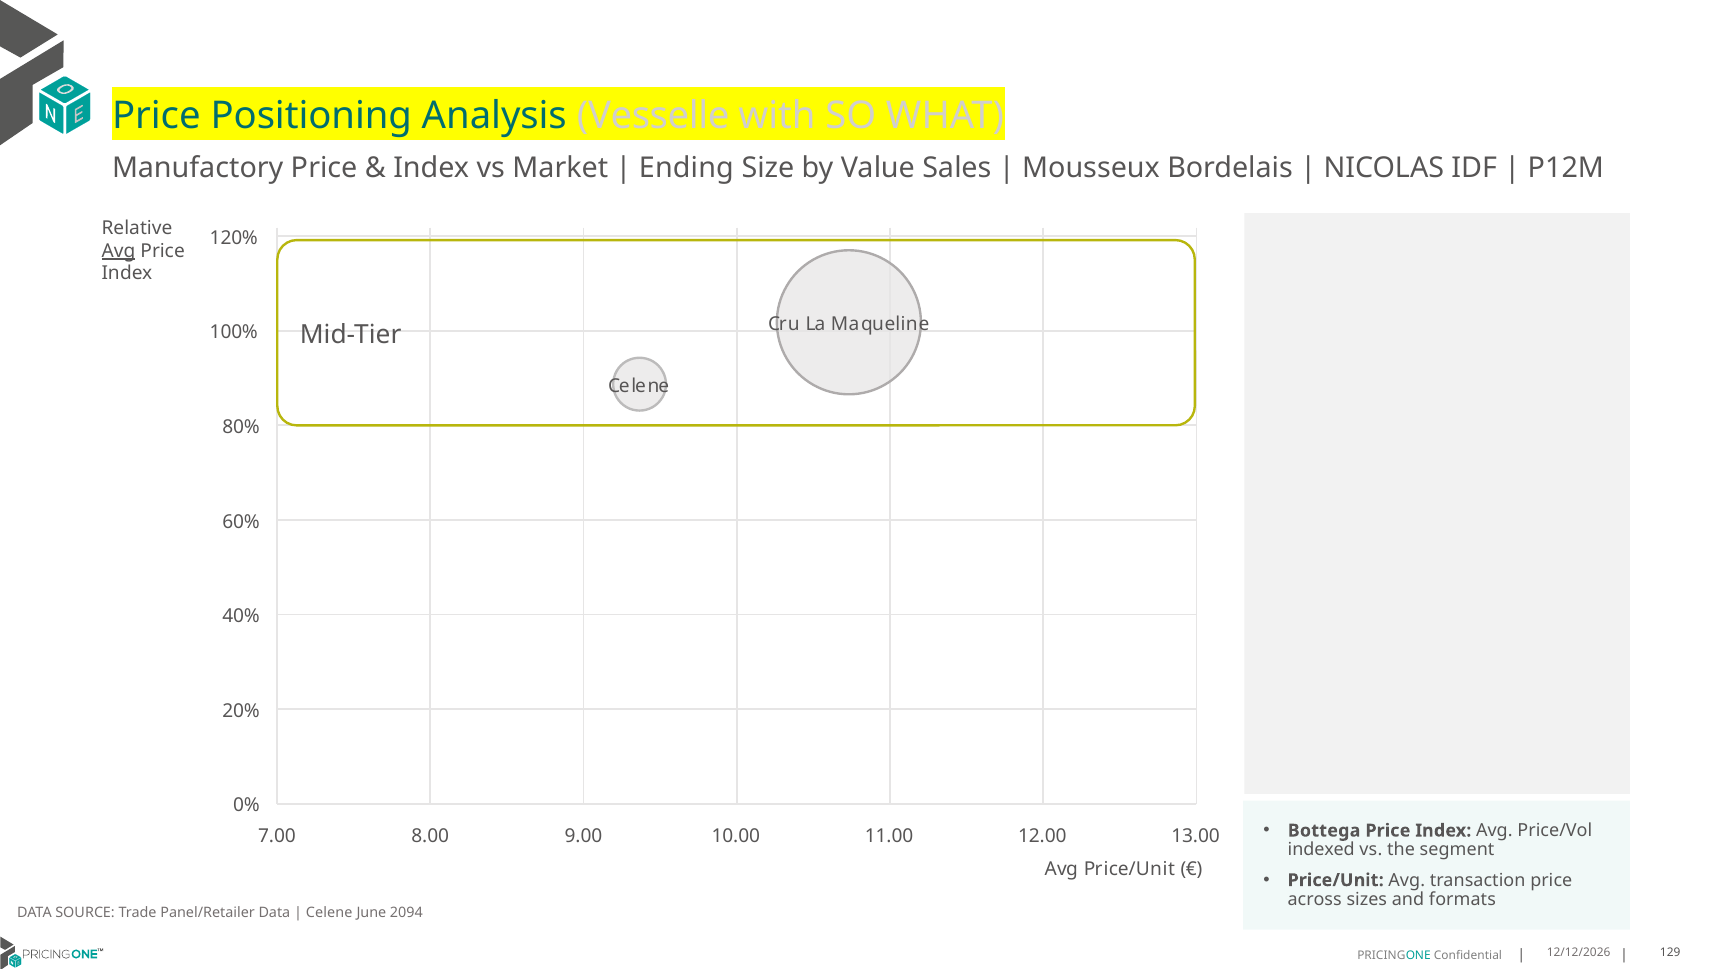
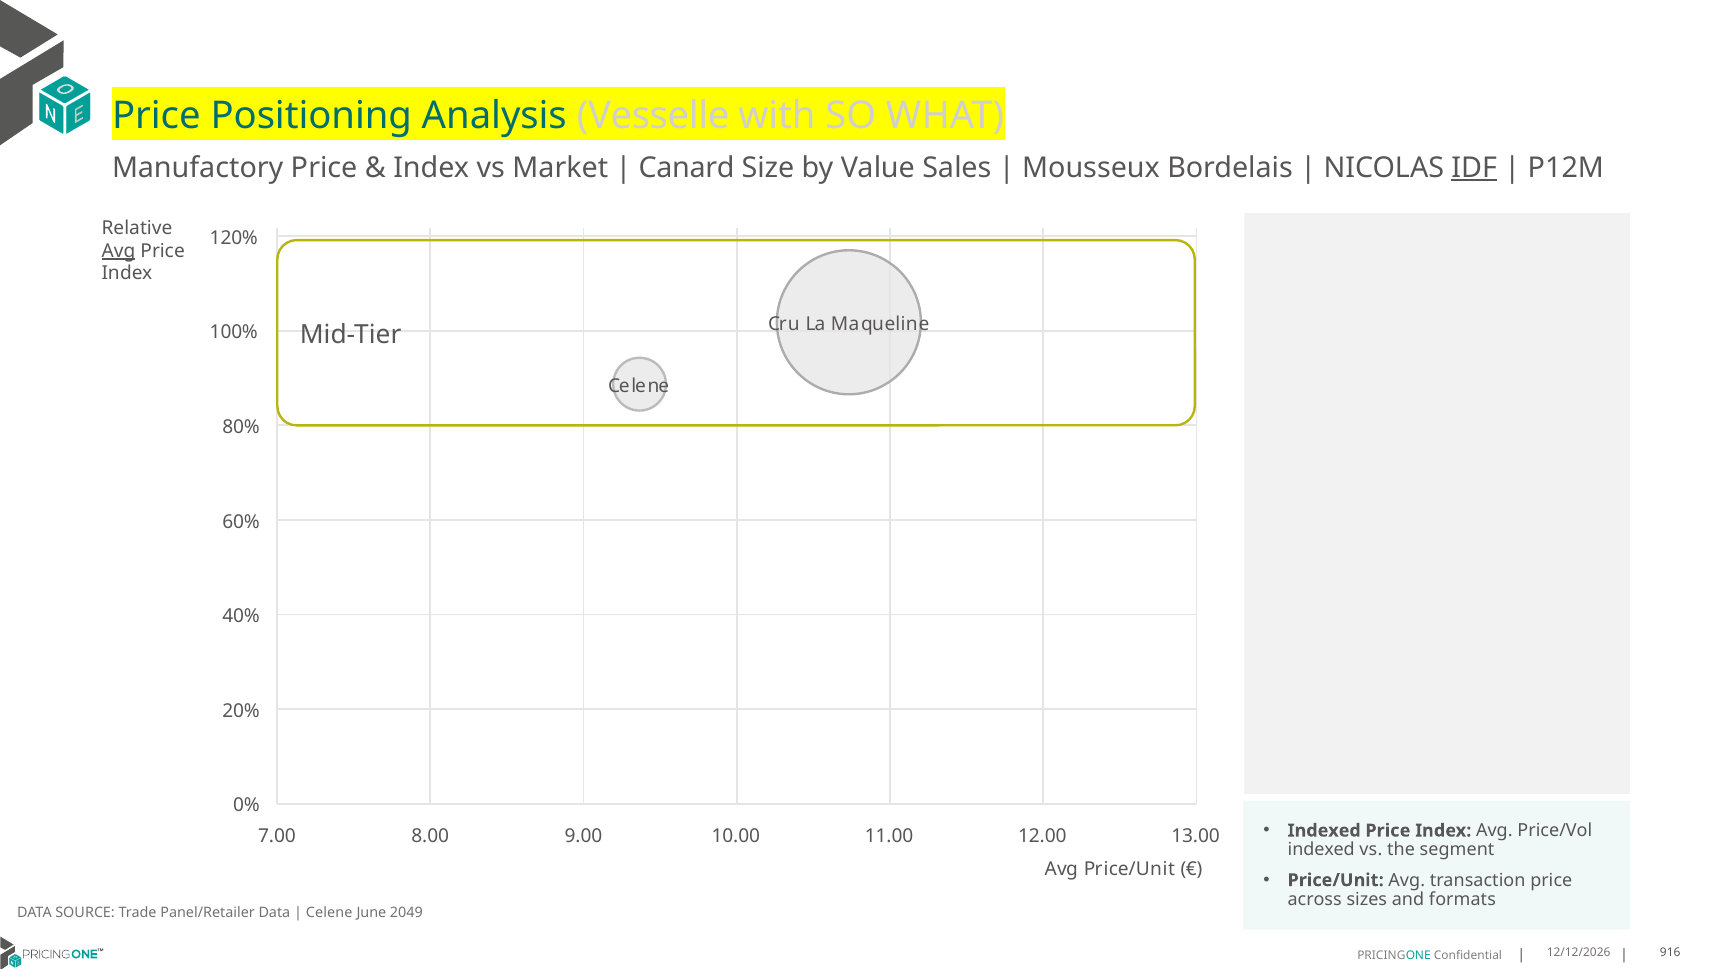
Ending: Ending -> Canard
IDF underline: none -> present
Bottega at (1324, 831): Bottega -> Indexed
2094: 2094 -> 2049
129: 129 -> 916
